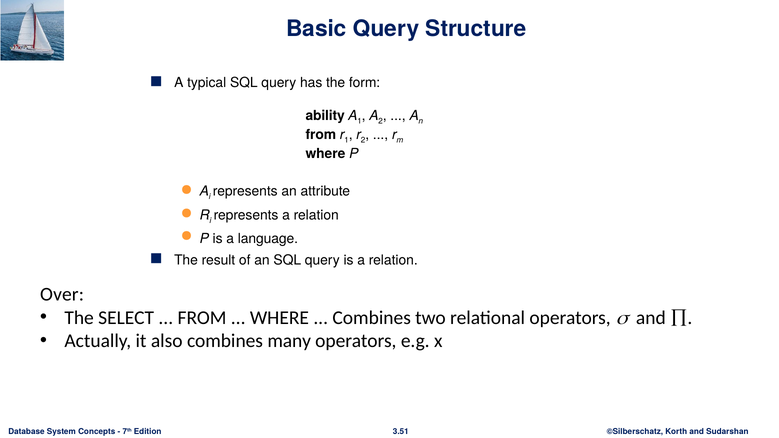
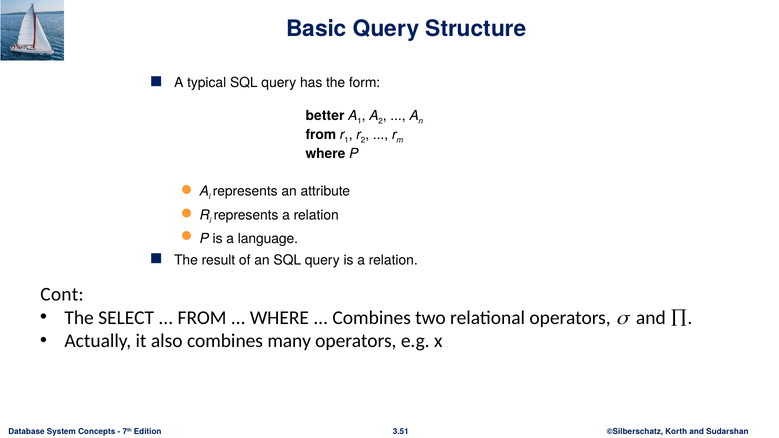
ability: ability -> better
Over: Over -> Cont
